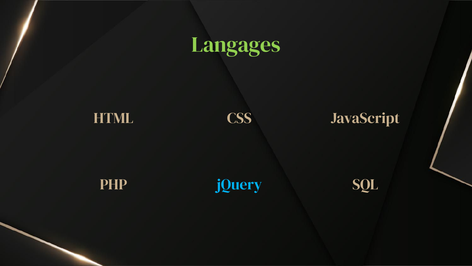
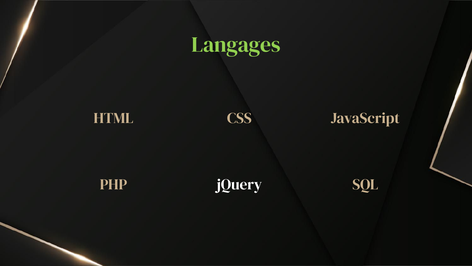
jQuery colour: light blue -> white
